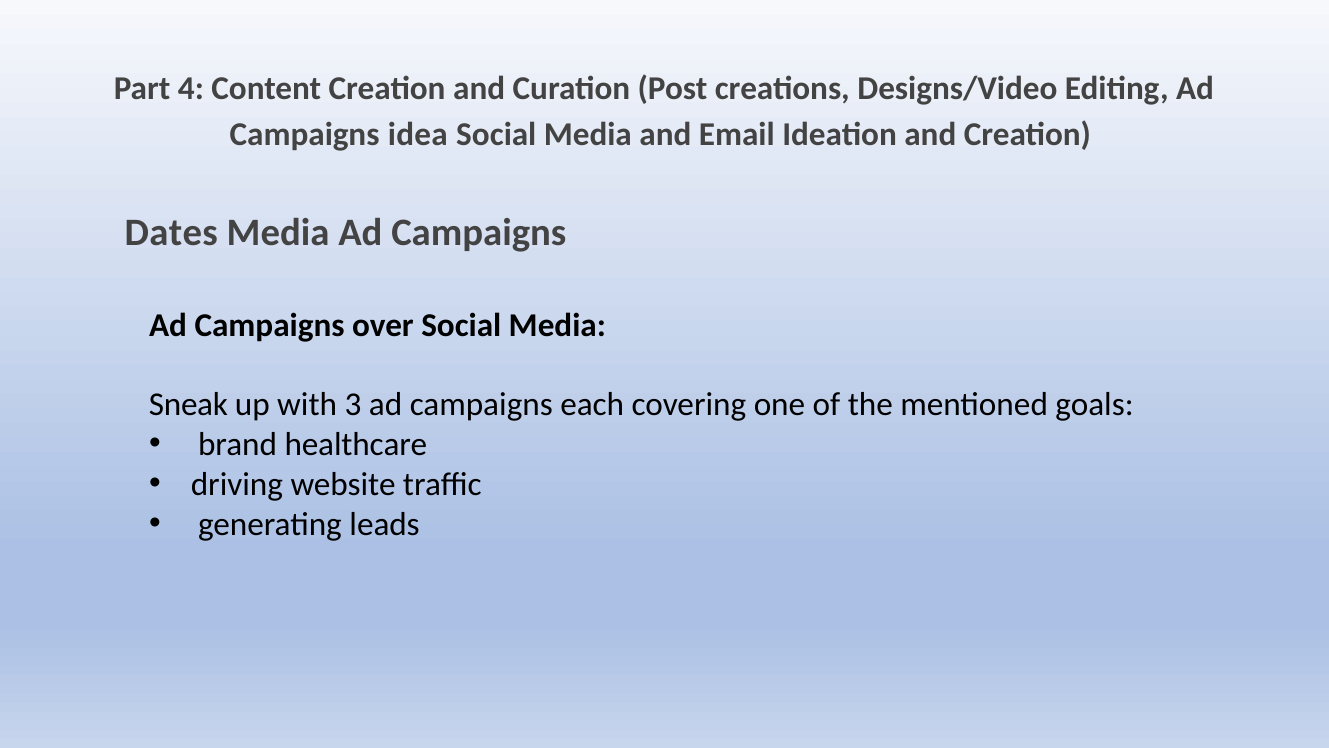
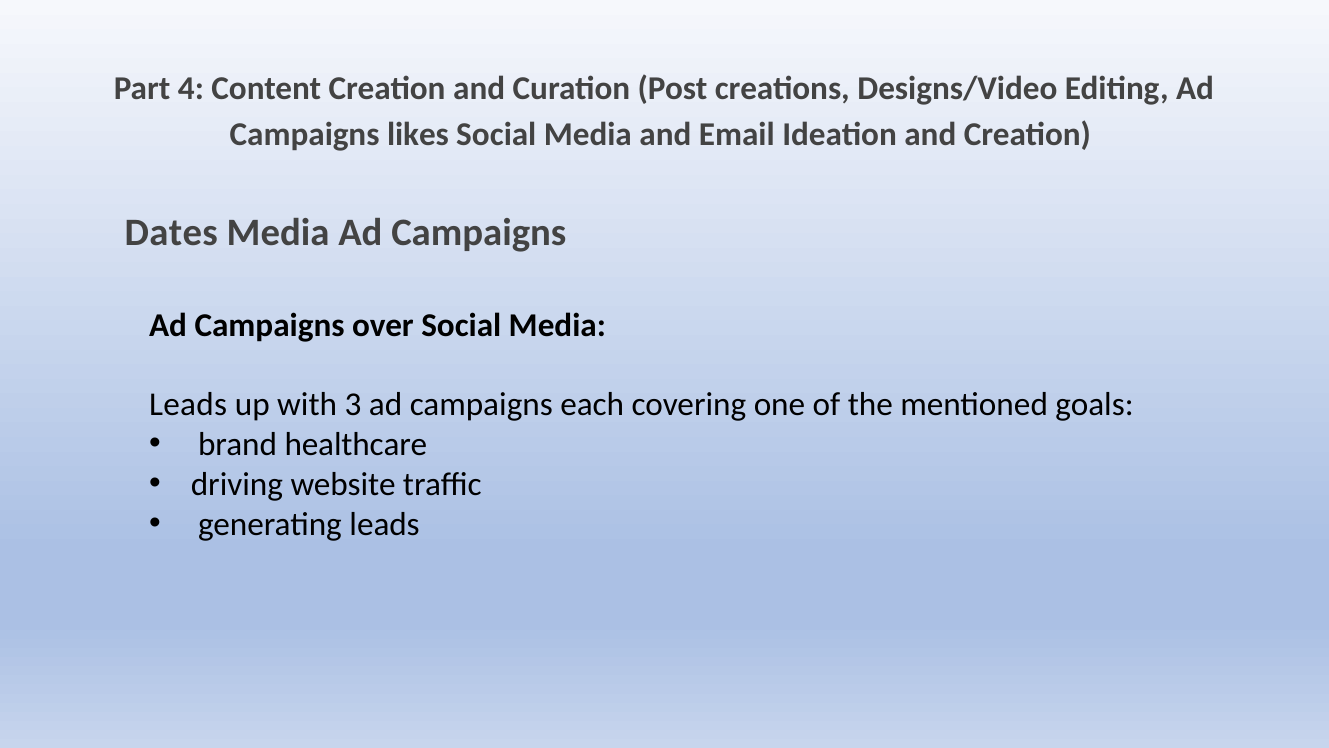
idea: idea -> likes
Sneak at (188, 405): Sneak -> Leads
